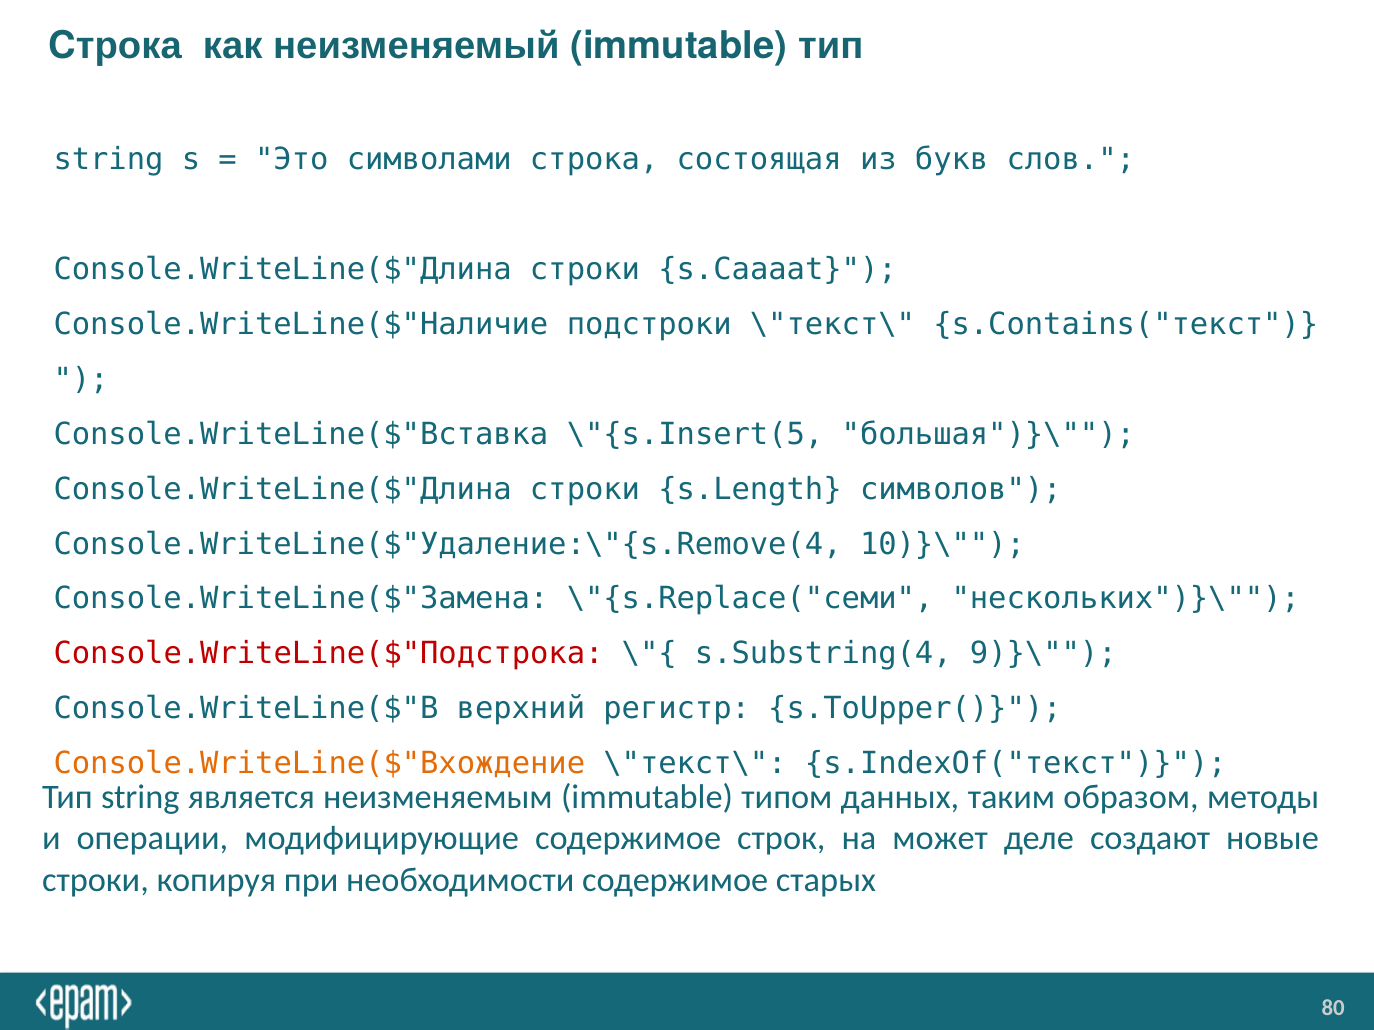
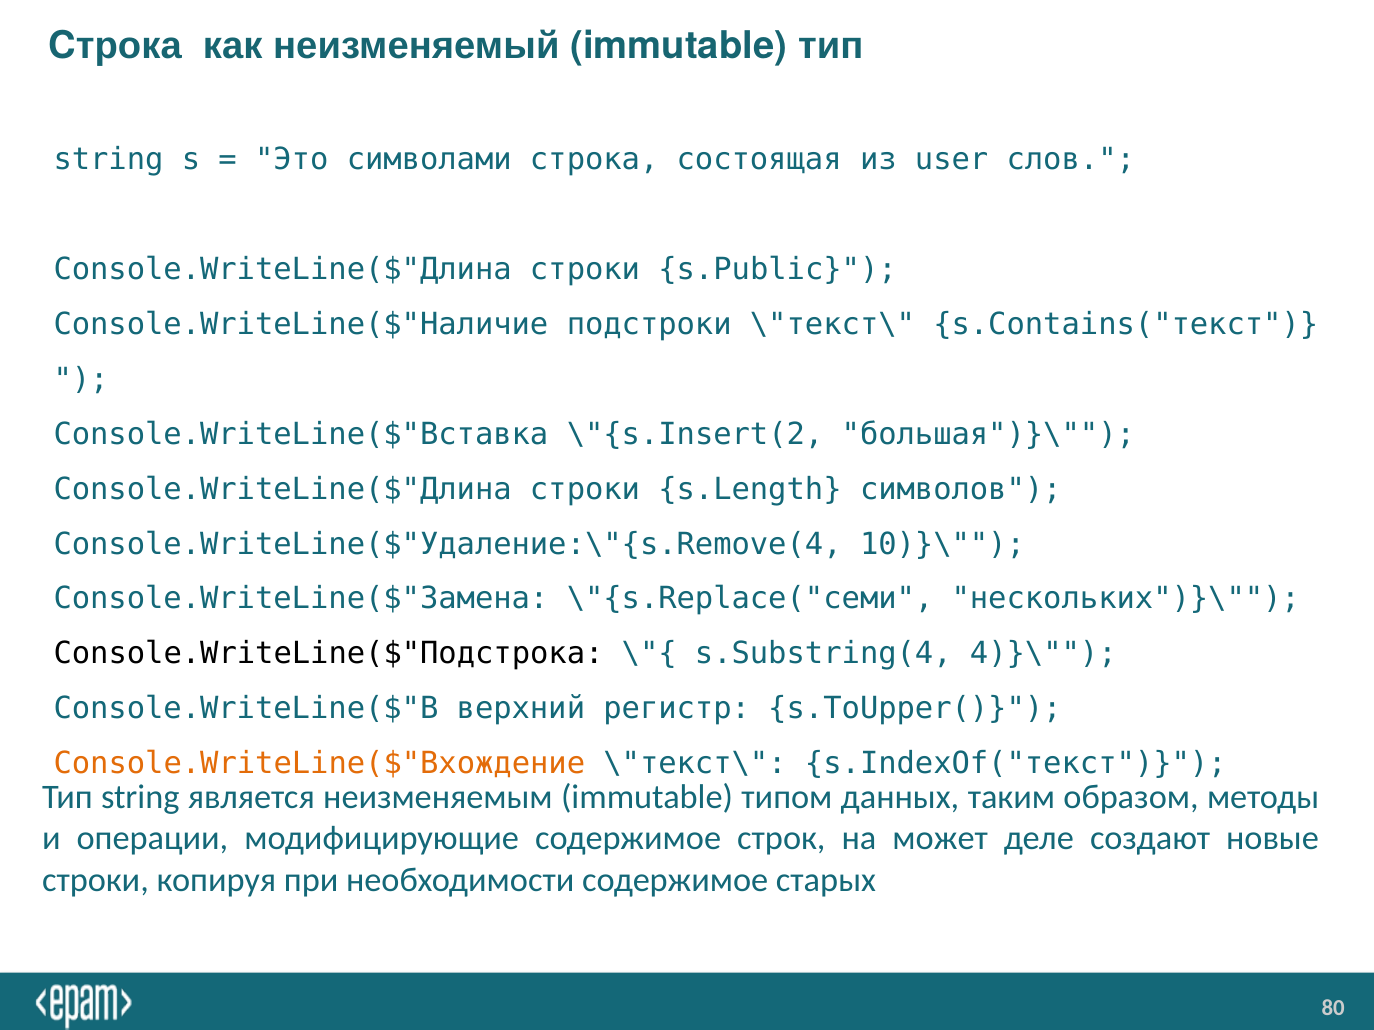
букв: букв -> user
s.Caaaat: s.Caaaat -> s.Public
\"{s.Insert(5: \"{s.Insert(5 -> \"{s.Insert(2
Console.WriteLine($"Подстрока colour: red -> black
9)}\: 9)}\ -> 4)}\
